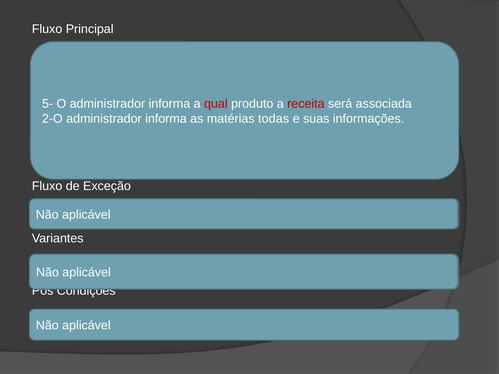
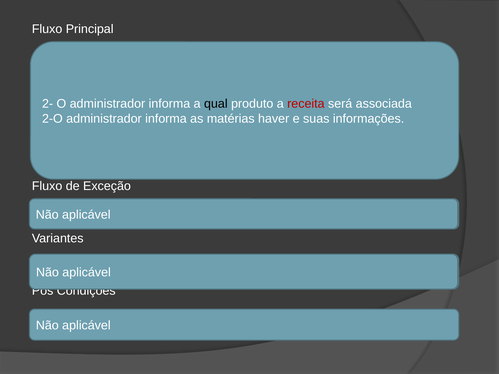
5-: 5- -> 2-
qual colour: red -> black
todas: todas -> haver
